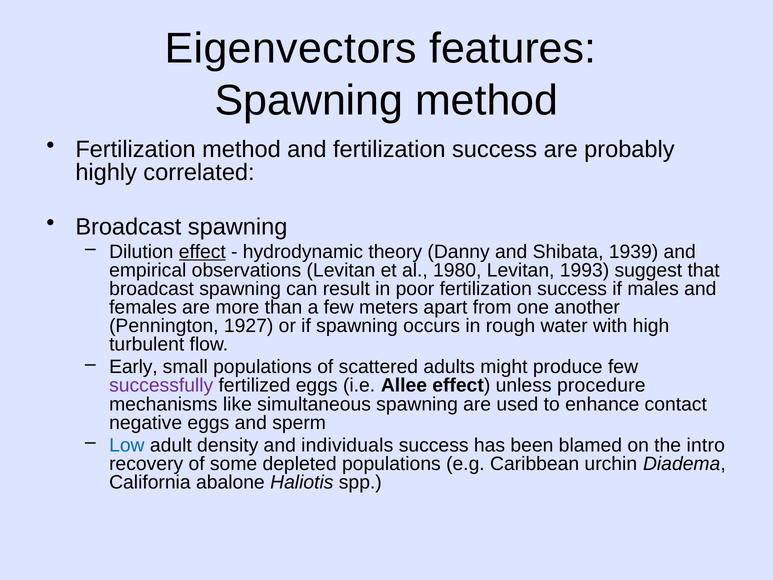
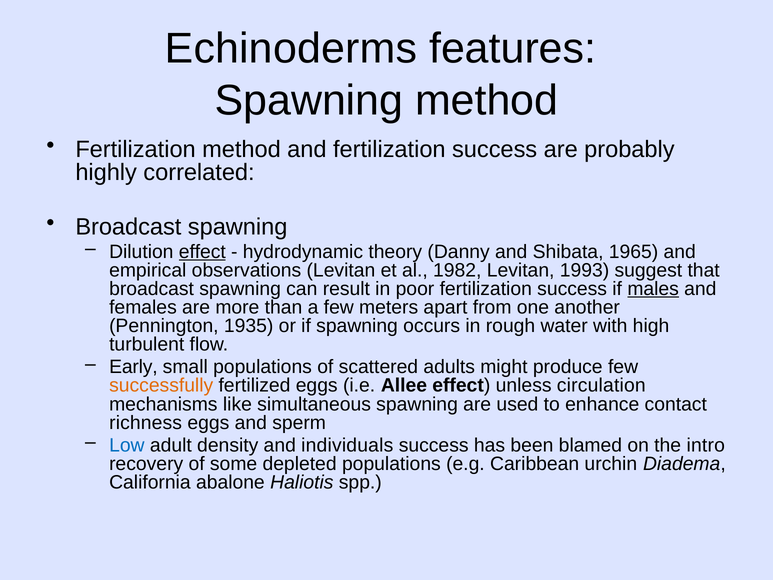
Eigenvectors: Eigenvectors -> Echinoderms
1939: 1939 -> 1965
1980: 1980 -> 1982
males underline: none -> present
1927: 1927 -> 1935
successfully colour: purple -> orange
procedure: procedure -> circulation
negative: negative -> richness
